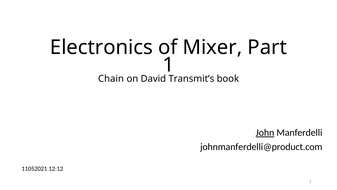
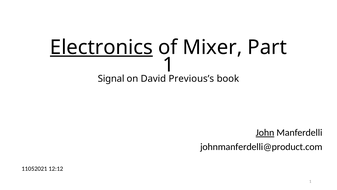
Electronics underline: none -> present
Chain: Chain -> Signal
Transmit’s: Transmit’s -> Previous’s
